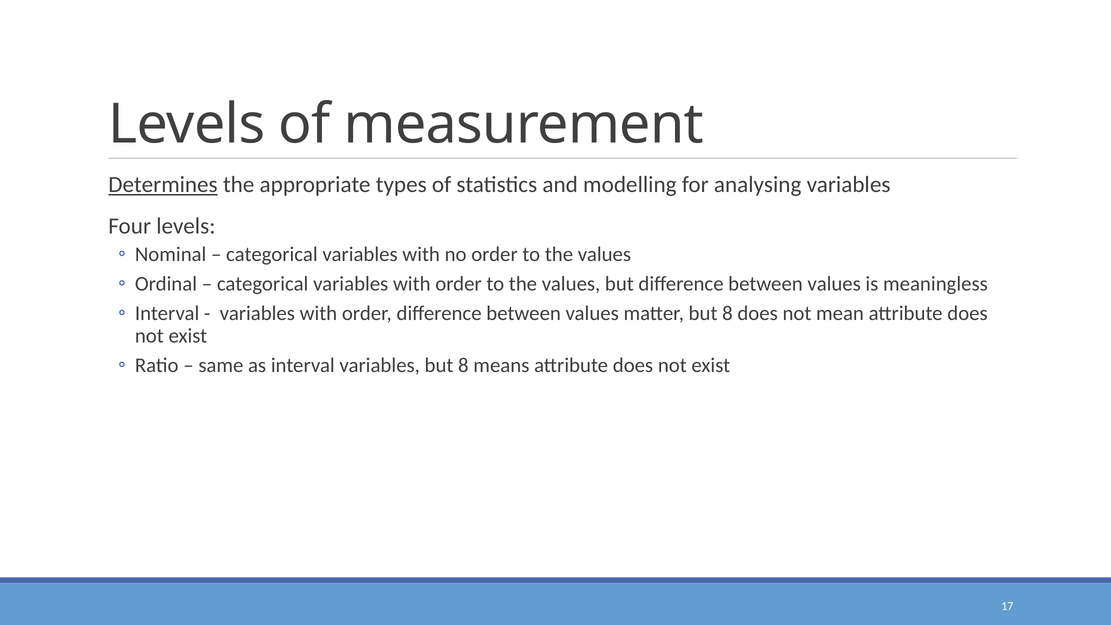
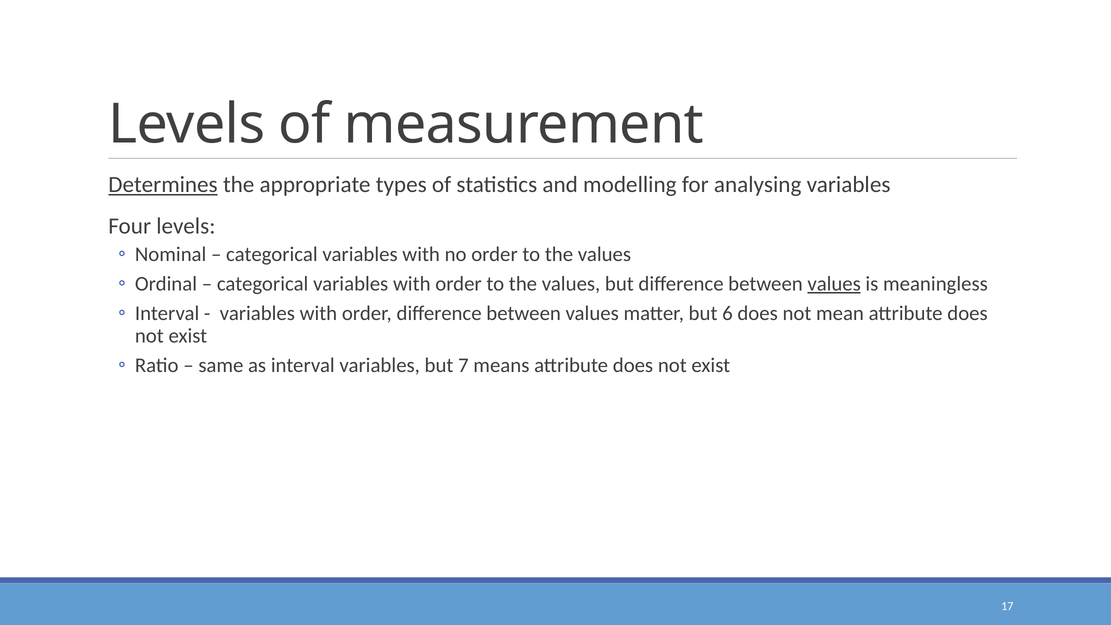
values at (834, 284) underline: none -> present
matter but 8: 8 -> 6
variables but 8: 8 -> 7
